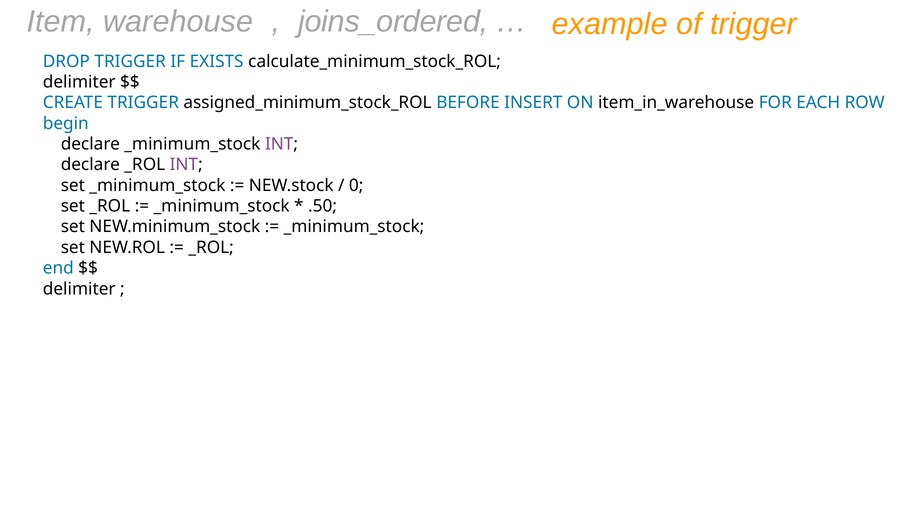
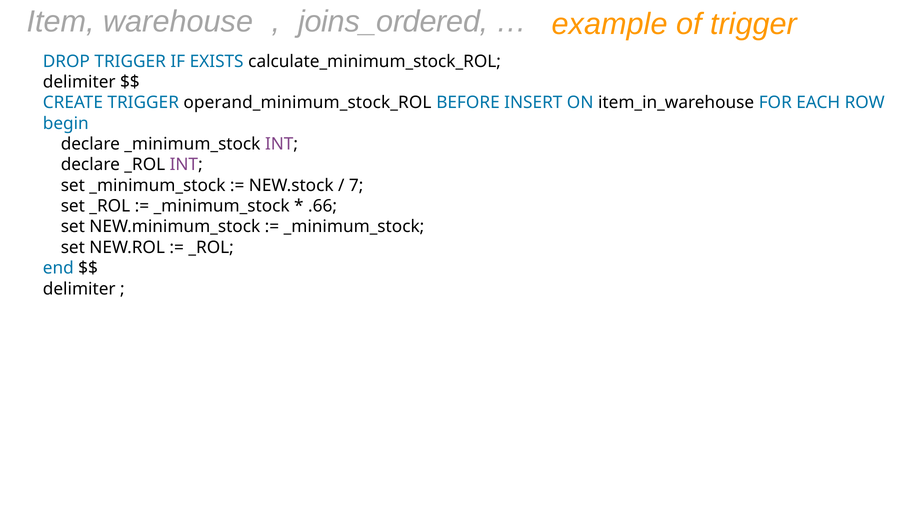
assigned_minimum_stock_ROL: assigned_minimum_stock_ROL -> operand_minimum_stock_ROL
0: 0 -> 7
.50: .50 -> .66
